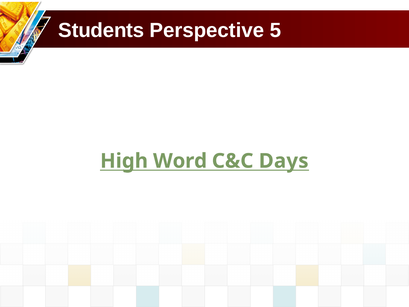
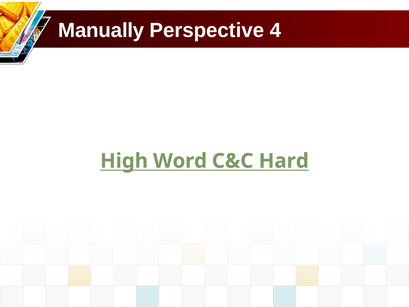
Students: Students -> Manually
5: 5 -> 4
Days: Days -> Hard
